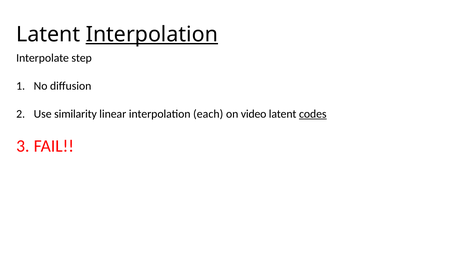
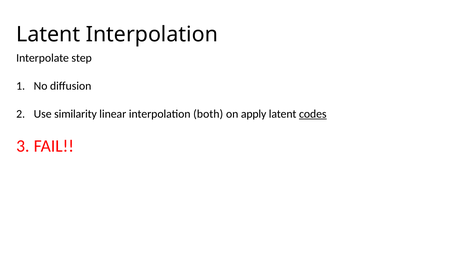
Interpolation at (152, 34) underline: present -> none
each: each -> both
video: video -> apply
